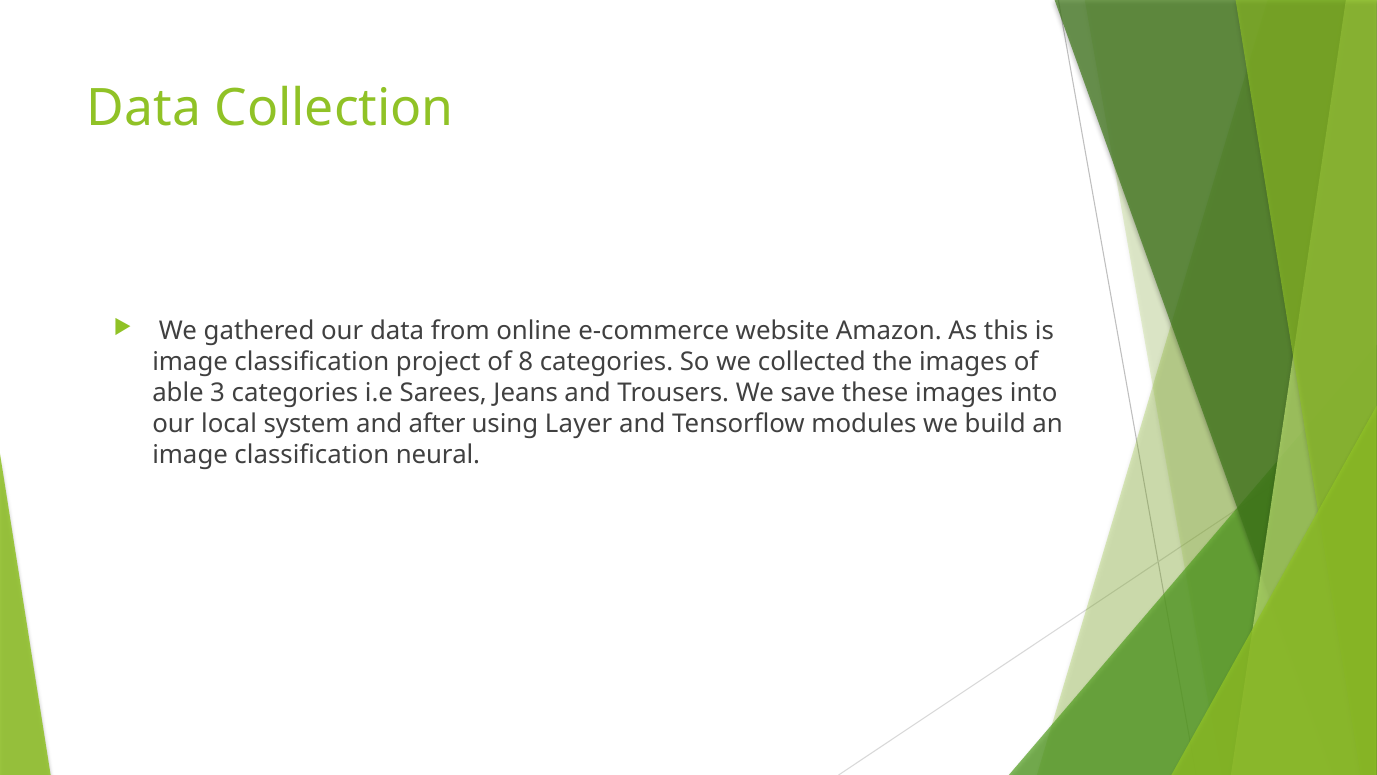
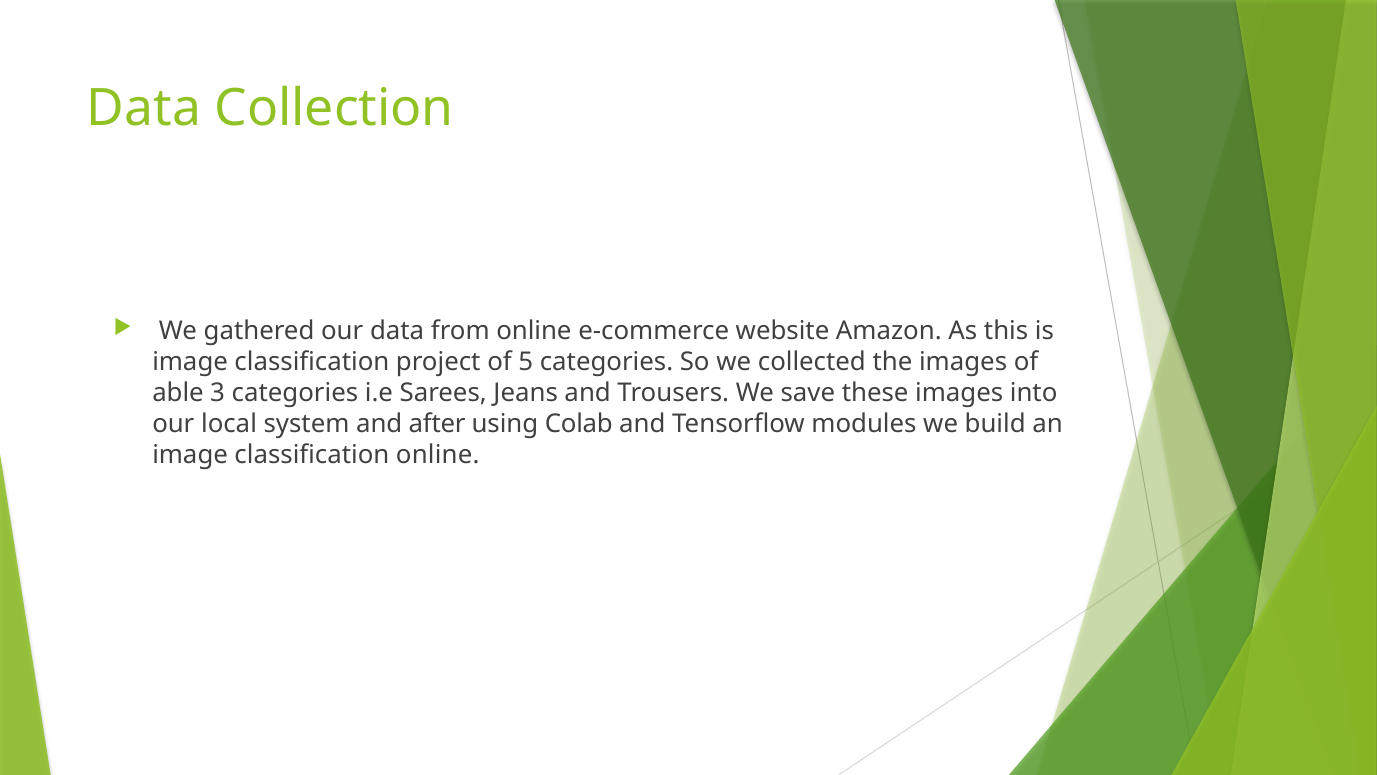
8: 8 -> 5
Layer: Layer -> Colab
classification neural: neural -> online
